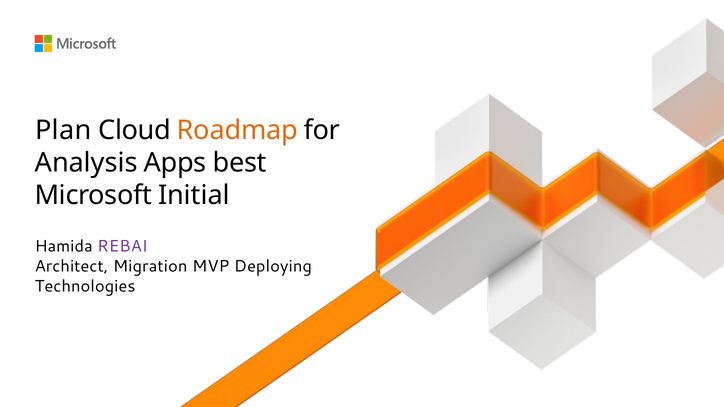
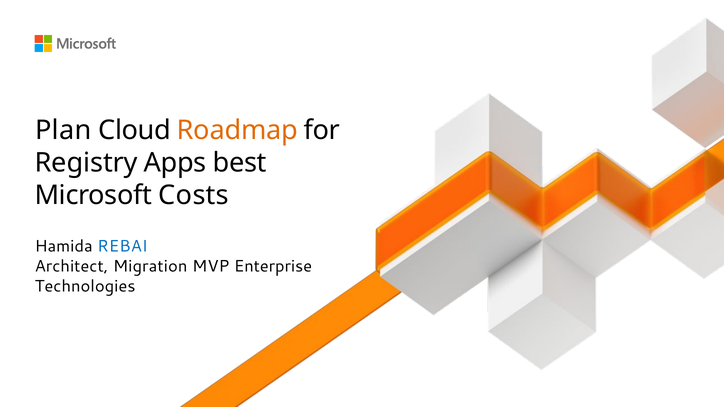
Analysis: Analysis -> Registry
Initial: Initial -> Costs
REBAI colour: purple -> blue
Deploying: Deploying -> Enterprise
